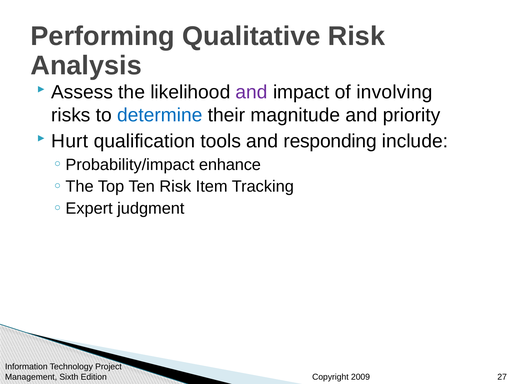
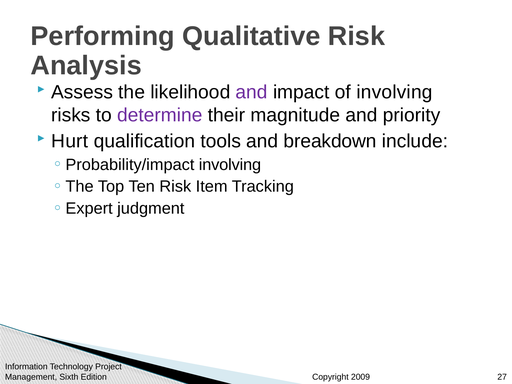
determine colour: blue -> purple
responding: responding -> breakdown
enhance at (230, 165): enhance -> involving
